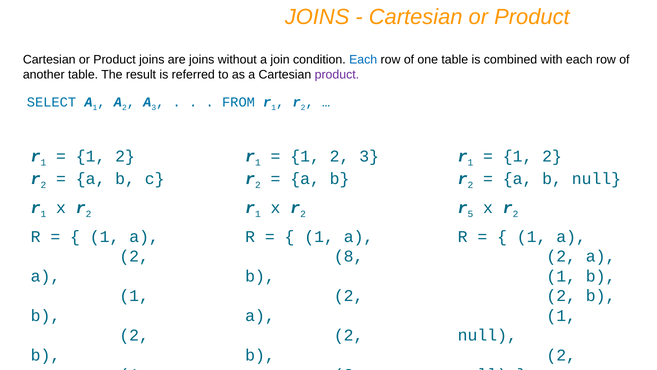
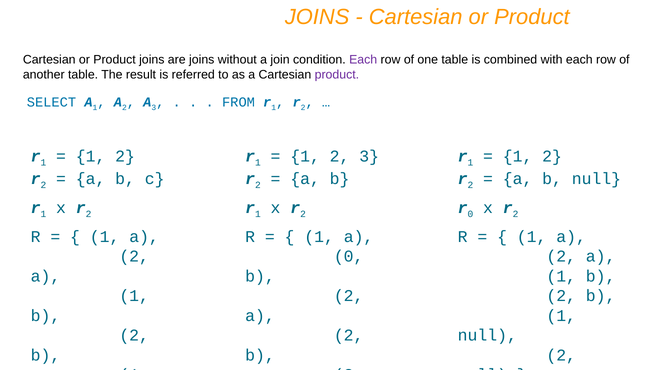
Each at (363, 60) colour: blue -> purple
r 5: 5 -> 0
8 at (349, 256): 8 -> 0
